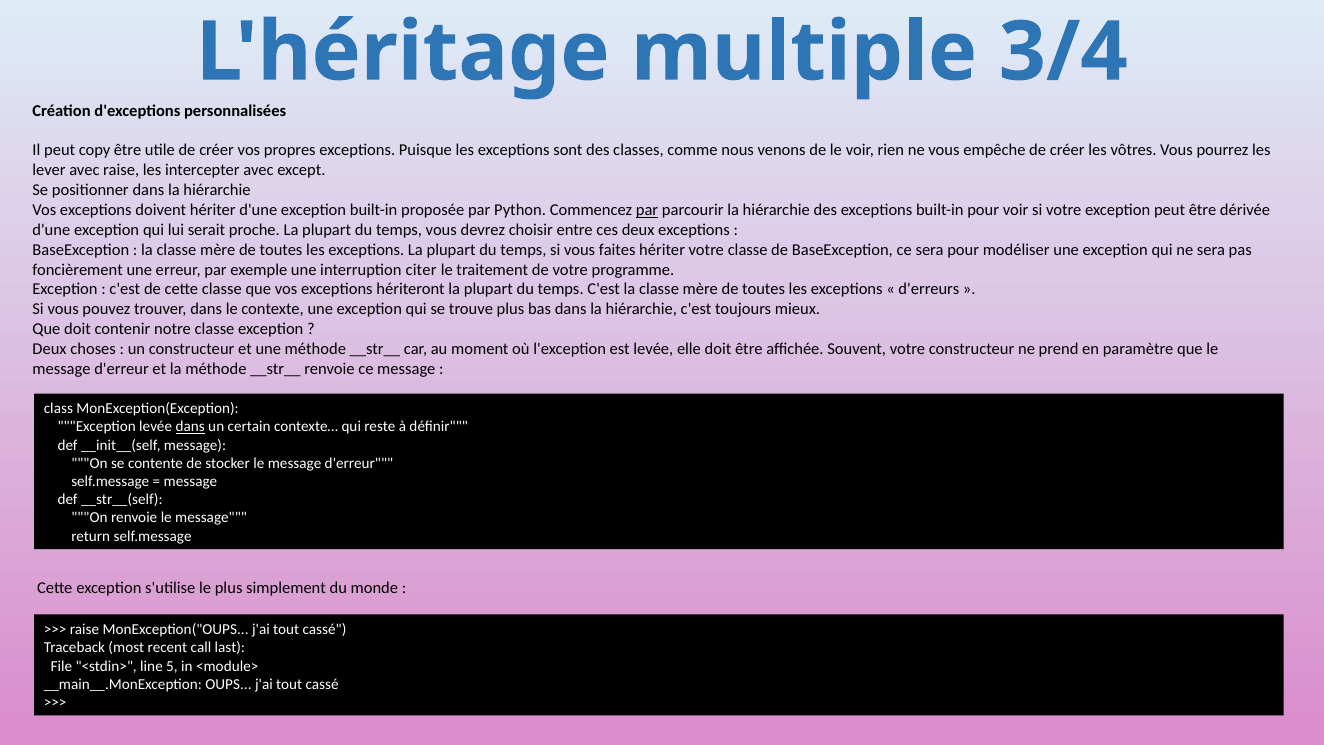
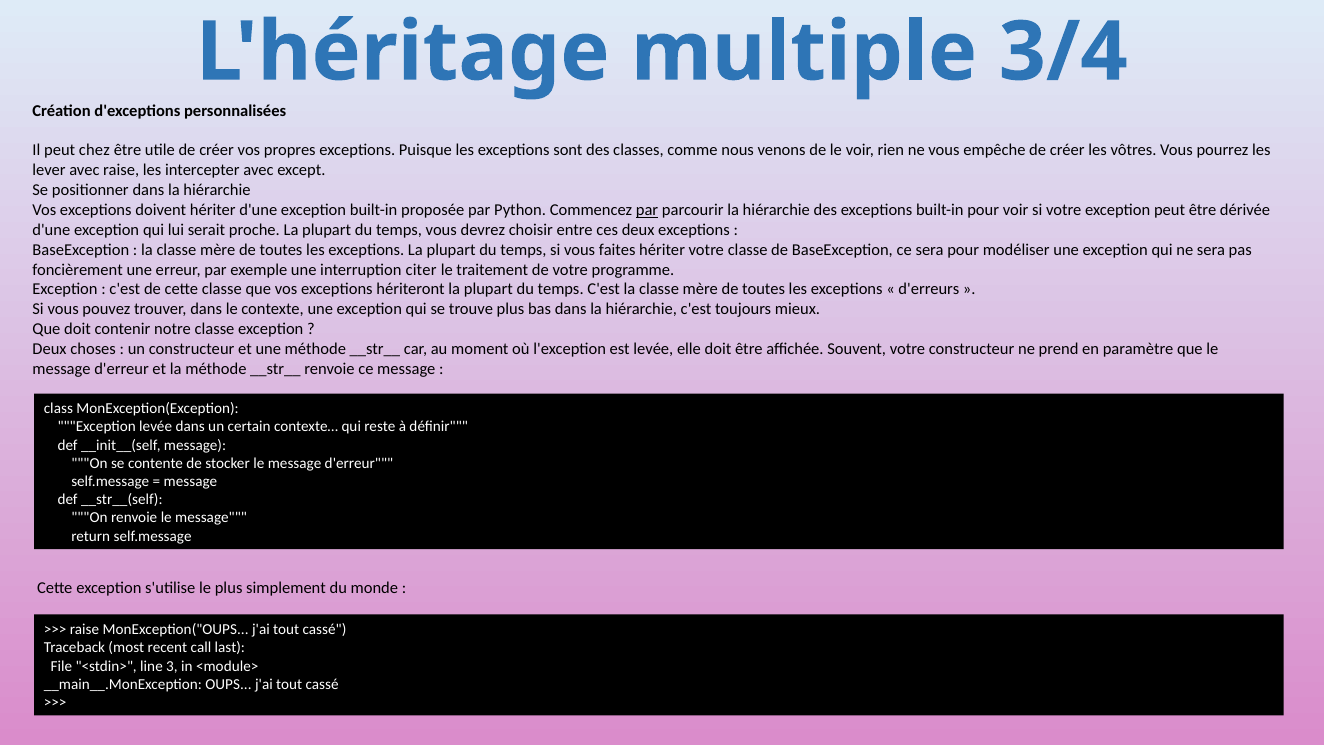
copy: copy -> chez
dans at (190, 427) underline: present -> none
5: 5 -> 3
